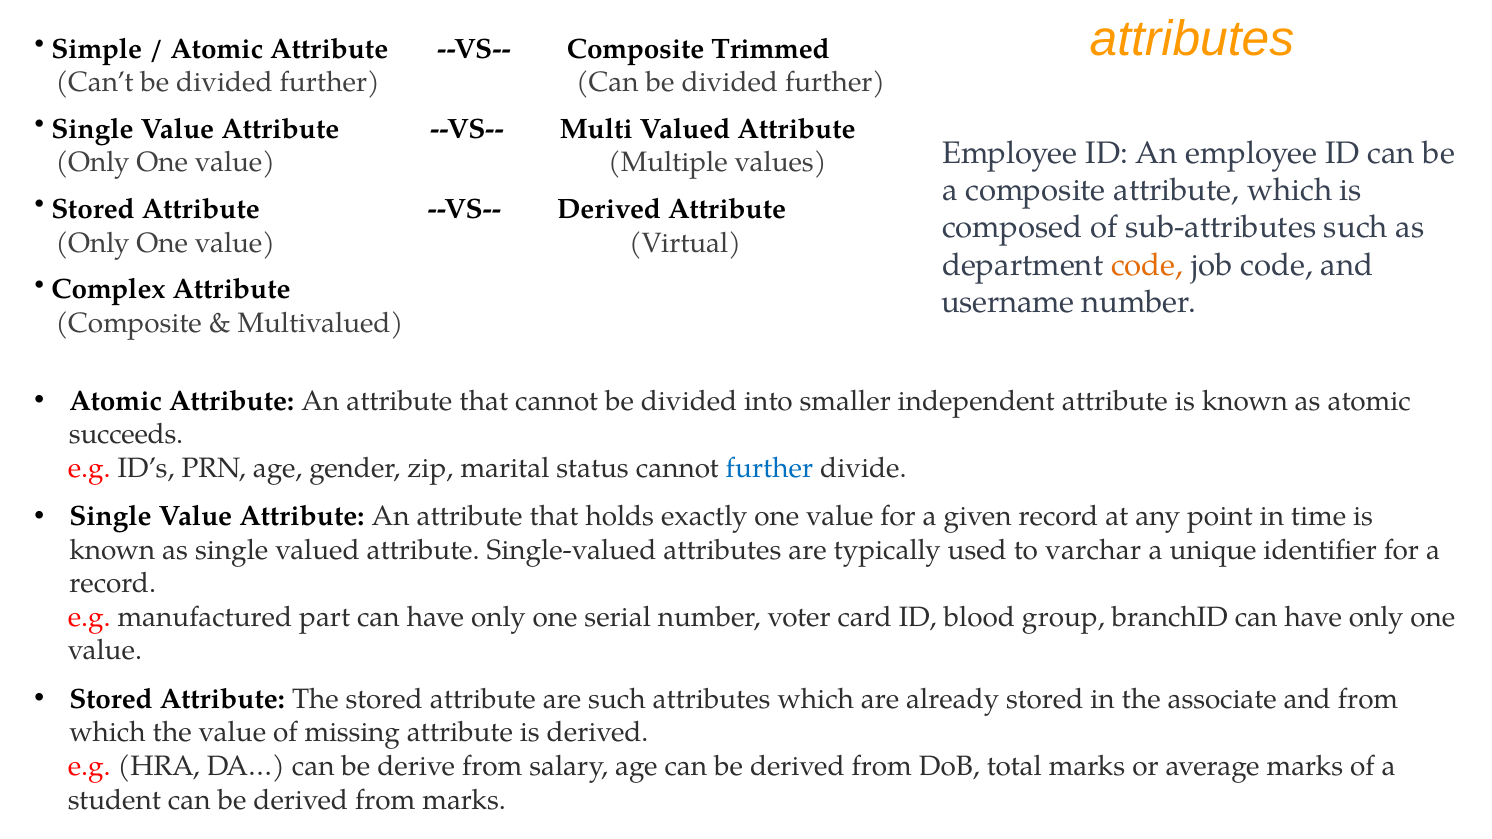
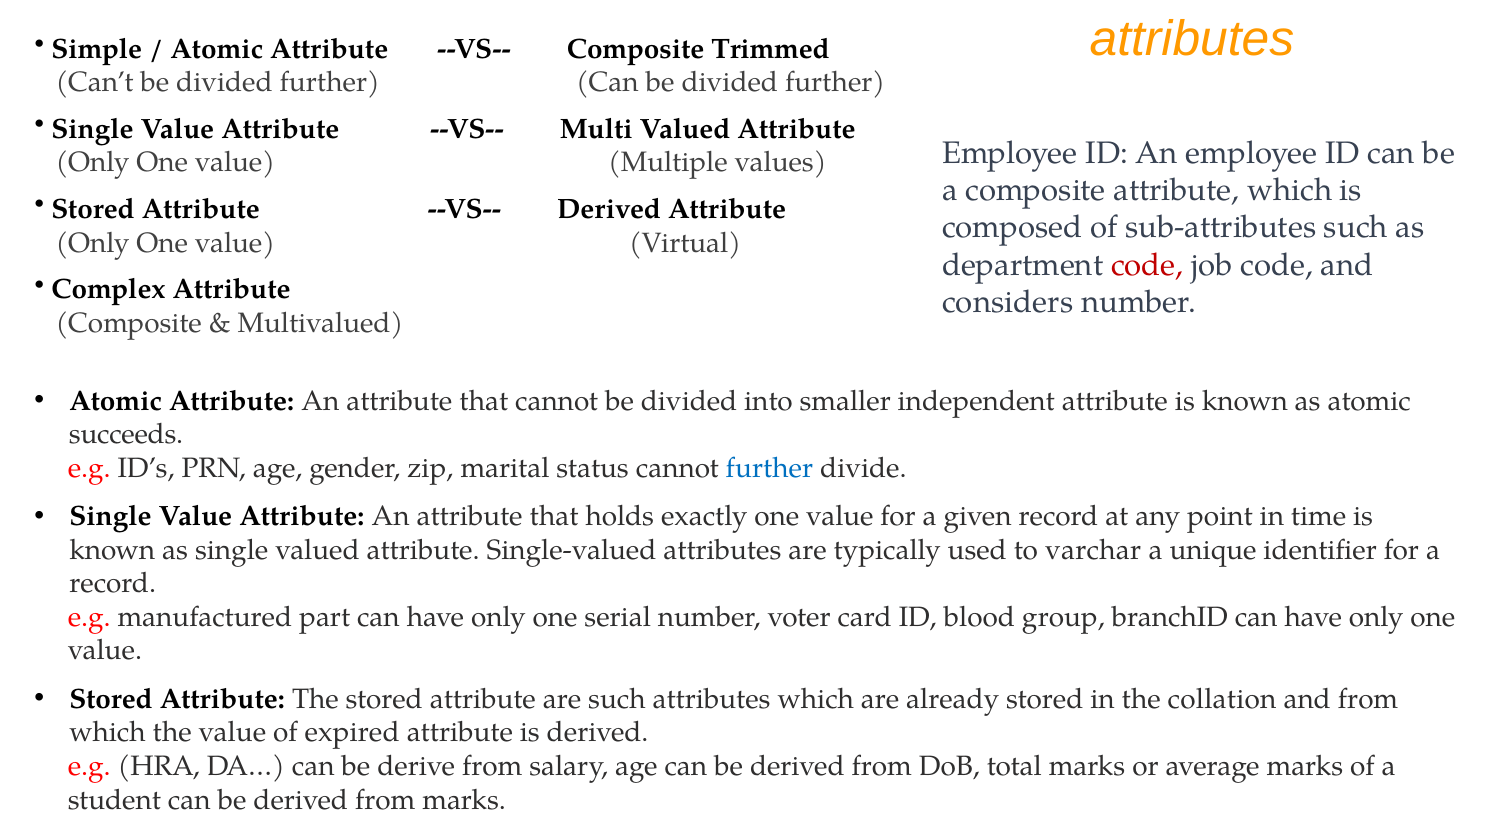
code at (1147, 265) colour: orange -> red
username: username -> considers
associate: associate -> collation
missing: missing -> expired
